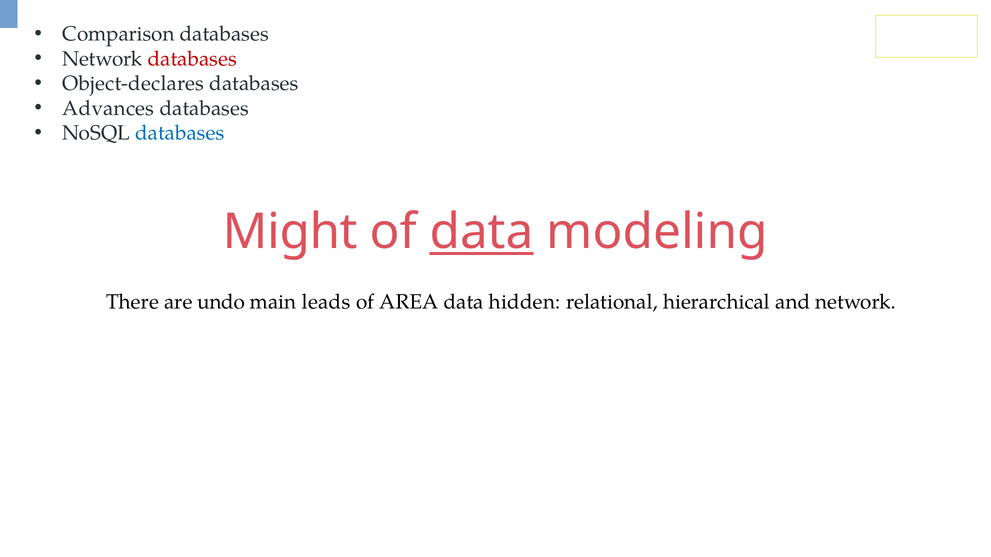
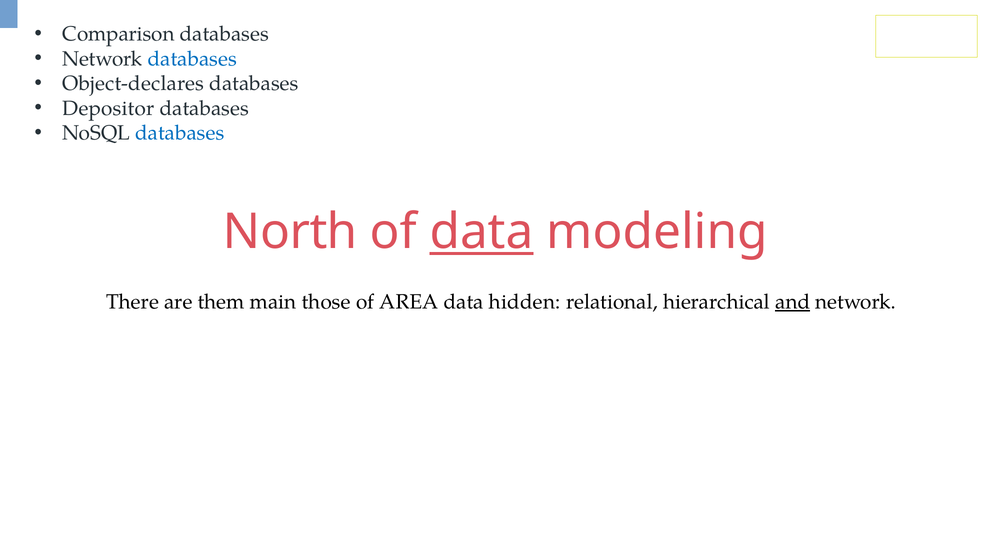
databases at (192, 59) colour: red -> blue
Advances: Advances -> Depositor
Might: Might -> North
undo: undo -> them
leads: leads -> those
and underline: none -> present
